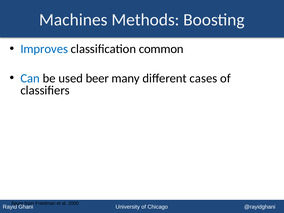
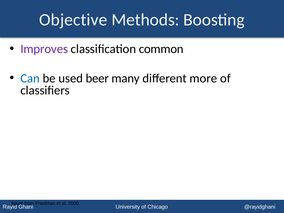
Machines: Machines -> Objective
Improves colour: blue -> purple
cases: cases -> more
